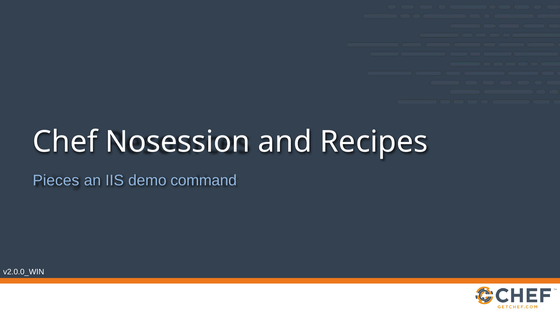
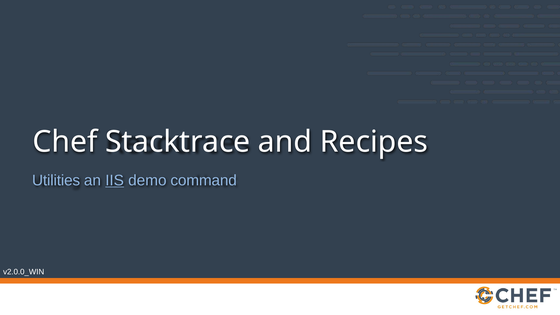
Nosession: Nosession -> Stacktrace
Pieces: Pieces -> Utilities
IIS underline: none -> present
